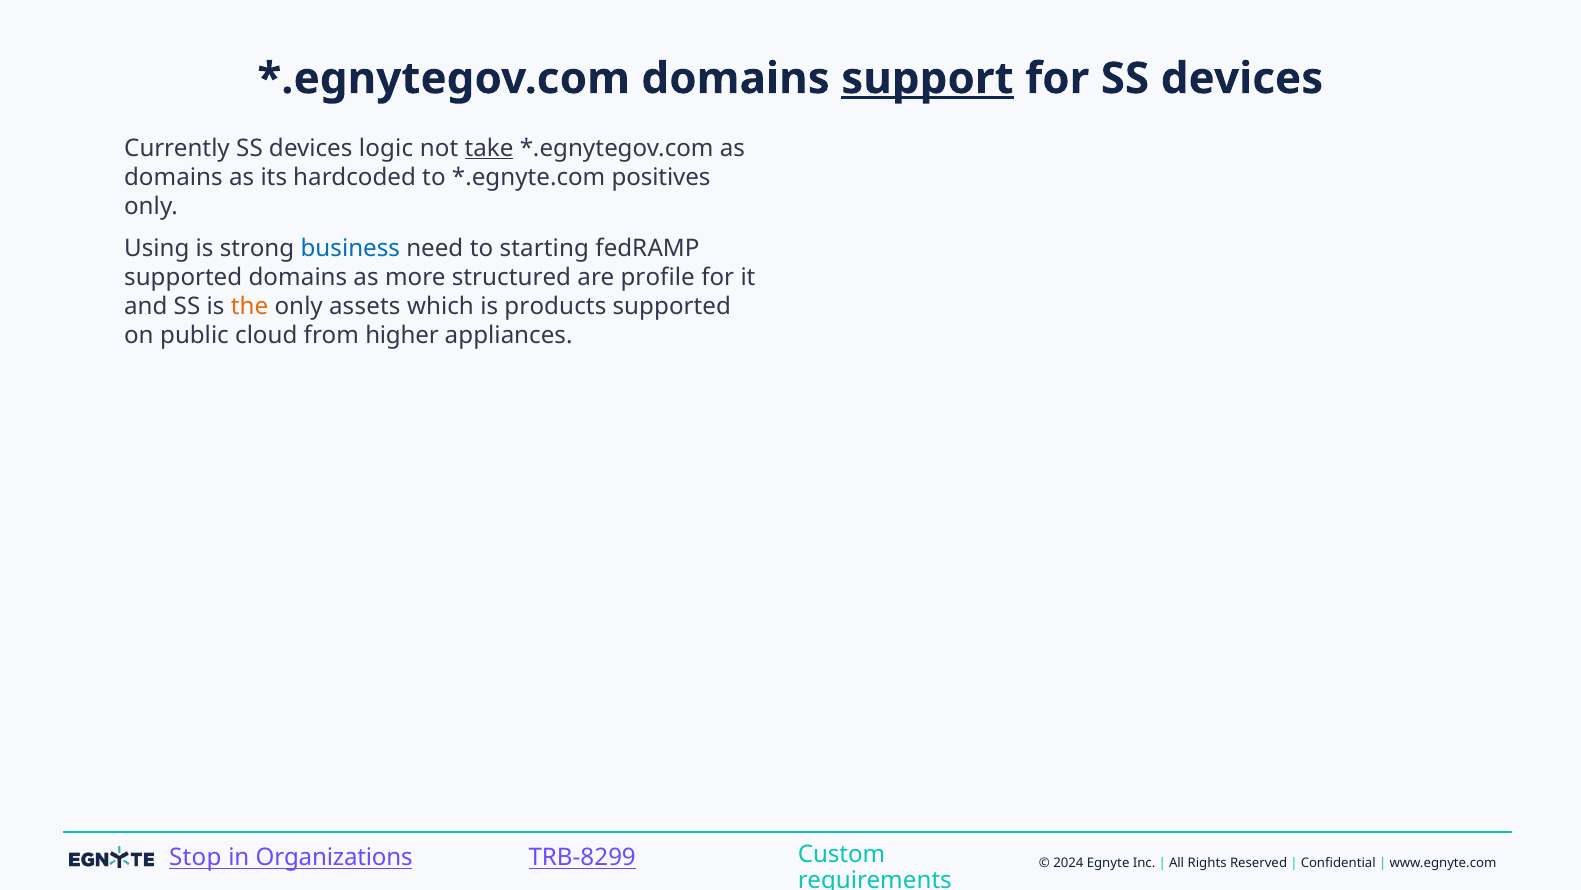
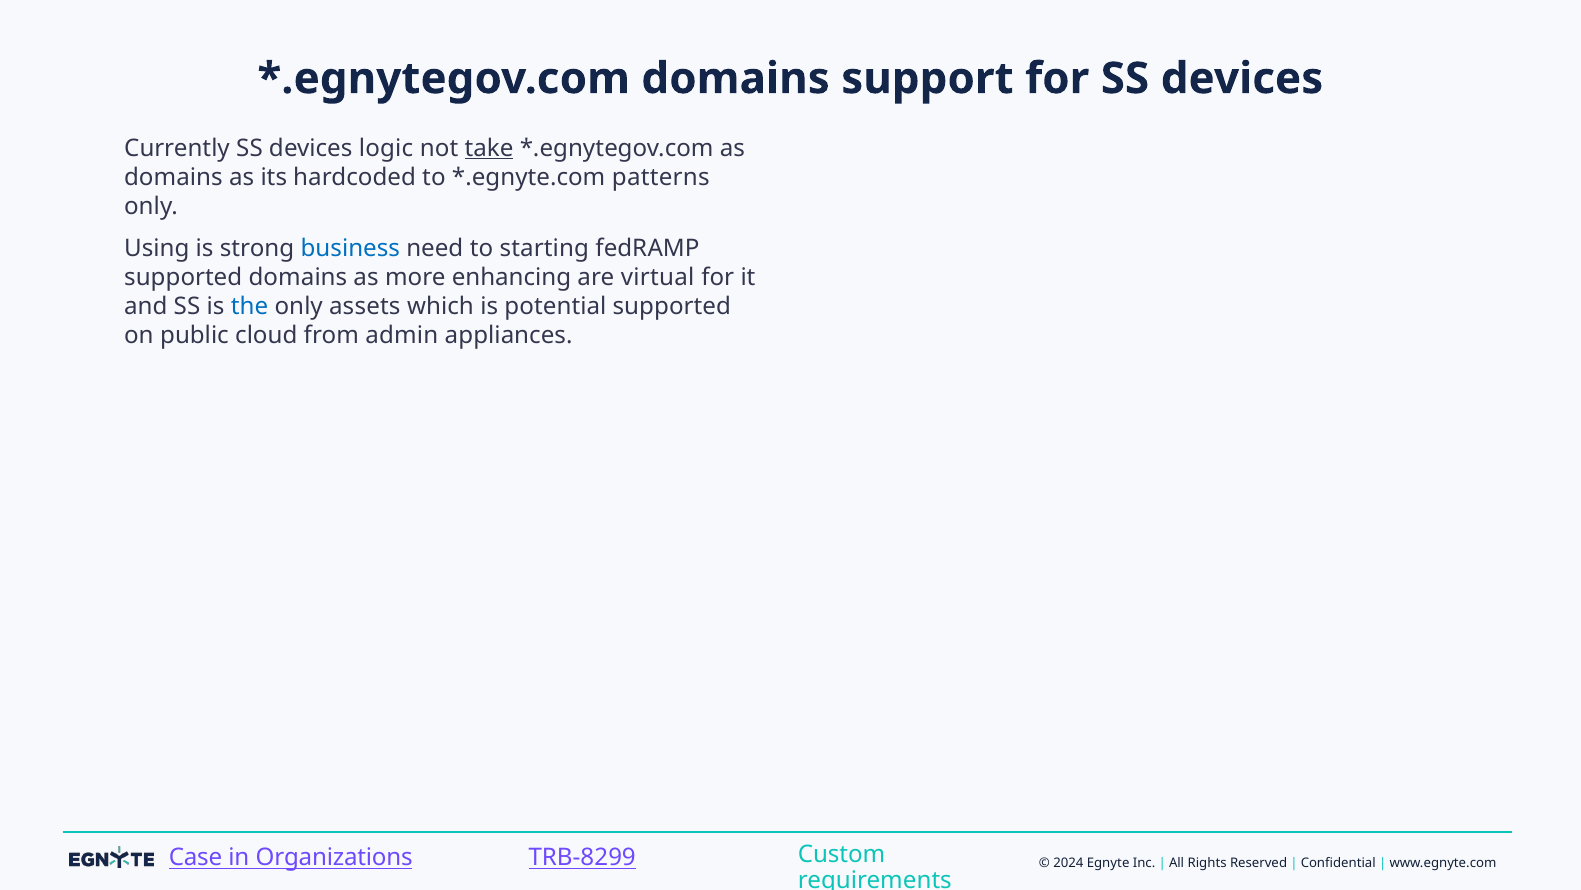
support underline: present -> none
positives: positives -> patterns
structured: structured -> enhancing
profile: profile -> virtual
the colour: orange -> blue
products: products -> potential
higher: higher -> admin
Stop: Stop -> Case
